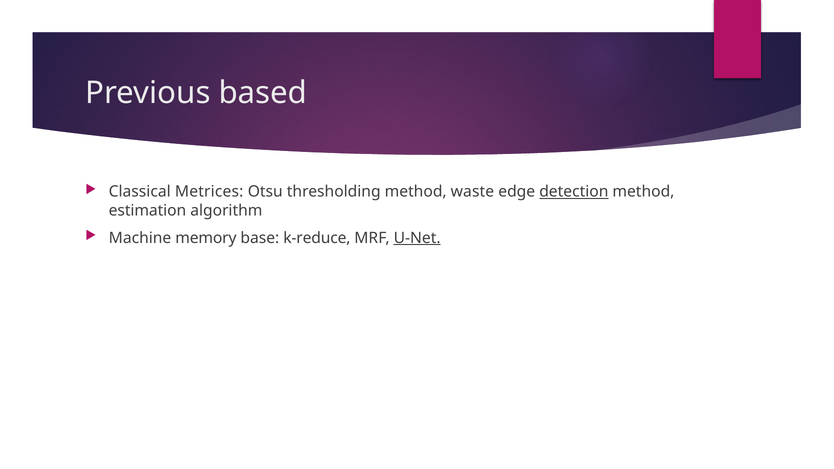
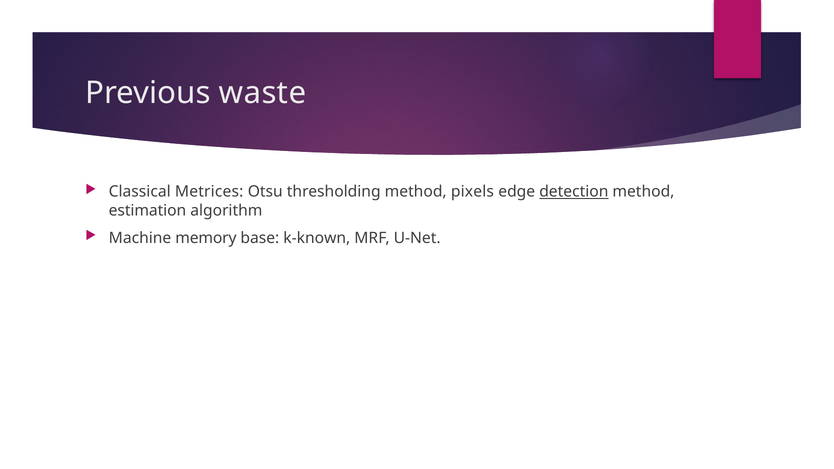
based: based -> waste
waste: waste -> pixels
k-reduce: k-reduce -> k-known
U-Net underline: present -> none
